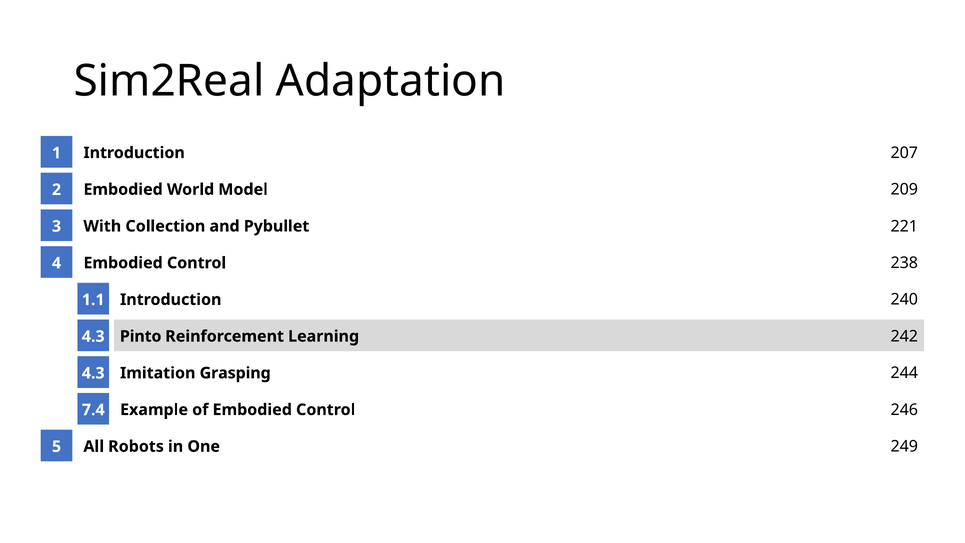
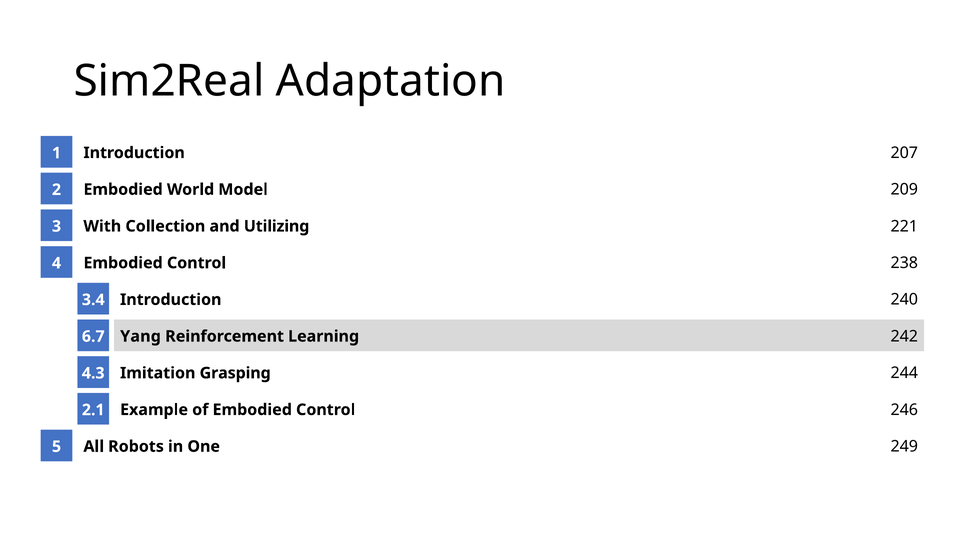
Pybullet: Pybullet -> Utilizing
1.1: 1.1 -> 3.4
Pinto: Pinto -> Yang
4.3 at (93, 336): 4.3 -> 6.7
7.4: 7.4 -> 2.1
